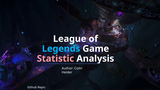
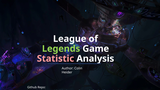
Legends colour: light blue -> light green
